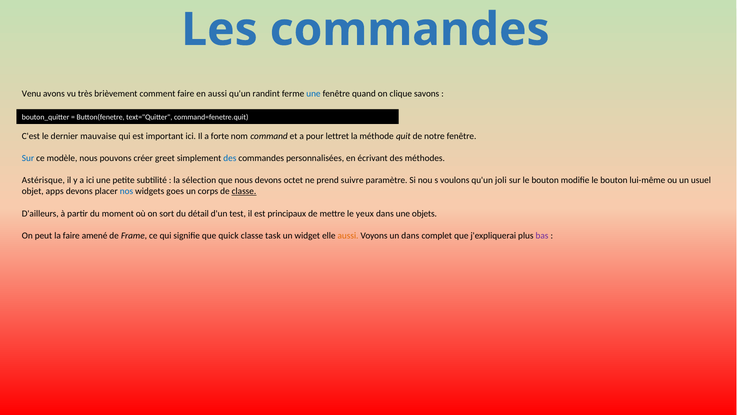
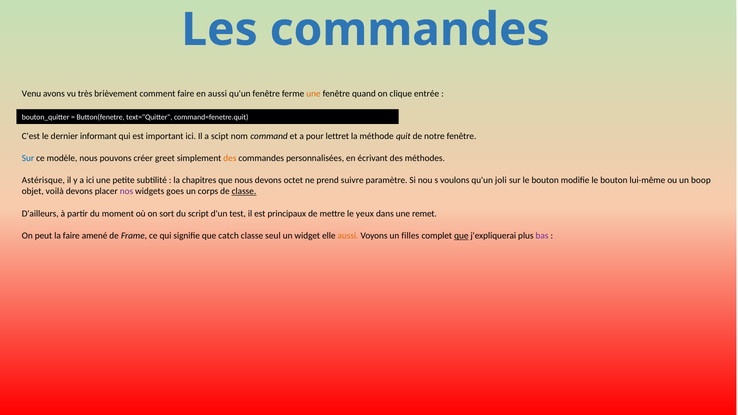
qu'un randint: randint -> fenêtre
une at (313, 94) colour: blue -> orange
savons: savons -> entrée
mauvaise: mauvaise -> informant
forte: forte -> scipt
des at (230, 158) colour: blue -> orange
sélection: sélection -> chapitres
usuel: usuel -> boop
apps: apps -> voilà
nos colour: blue -> purple
détail: détail -> script
objets: objets -> remet
quick: quick -> catch
task: task -> seul
un dans: dans -> filles
que at (461, 236) underline: none -> present
